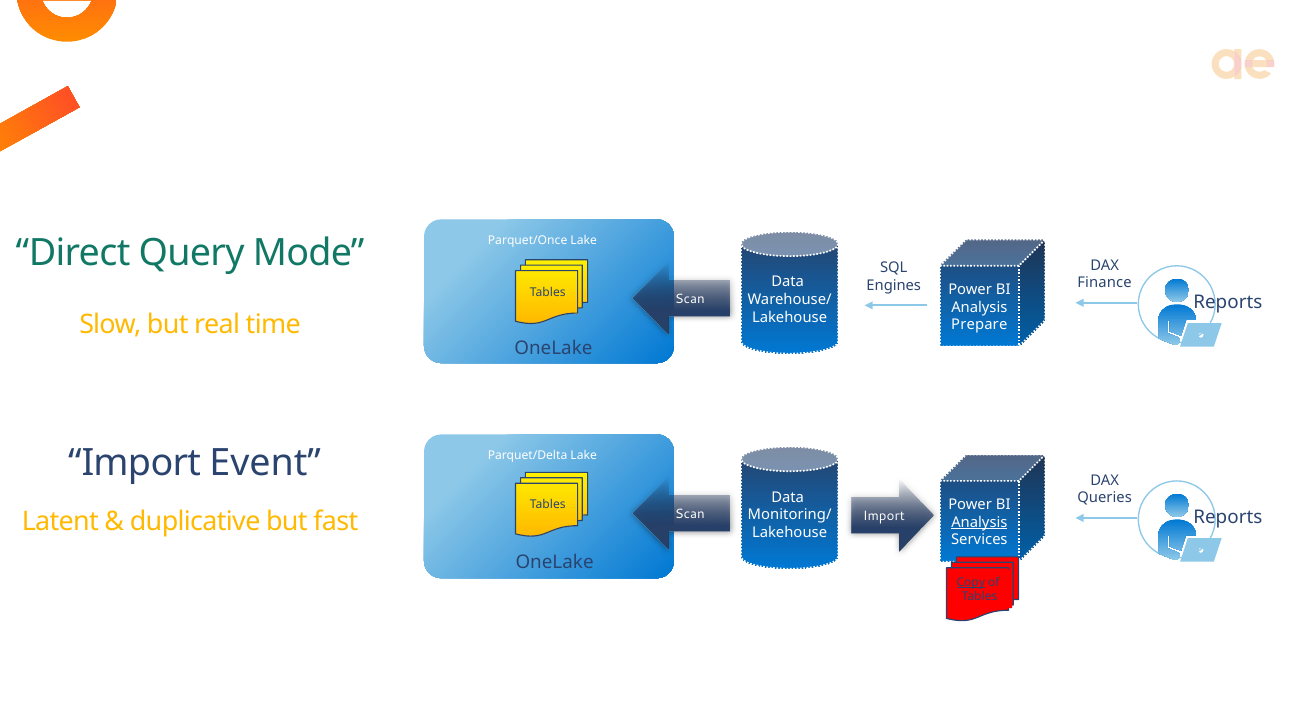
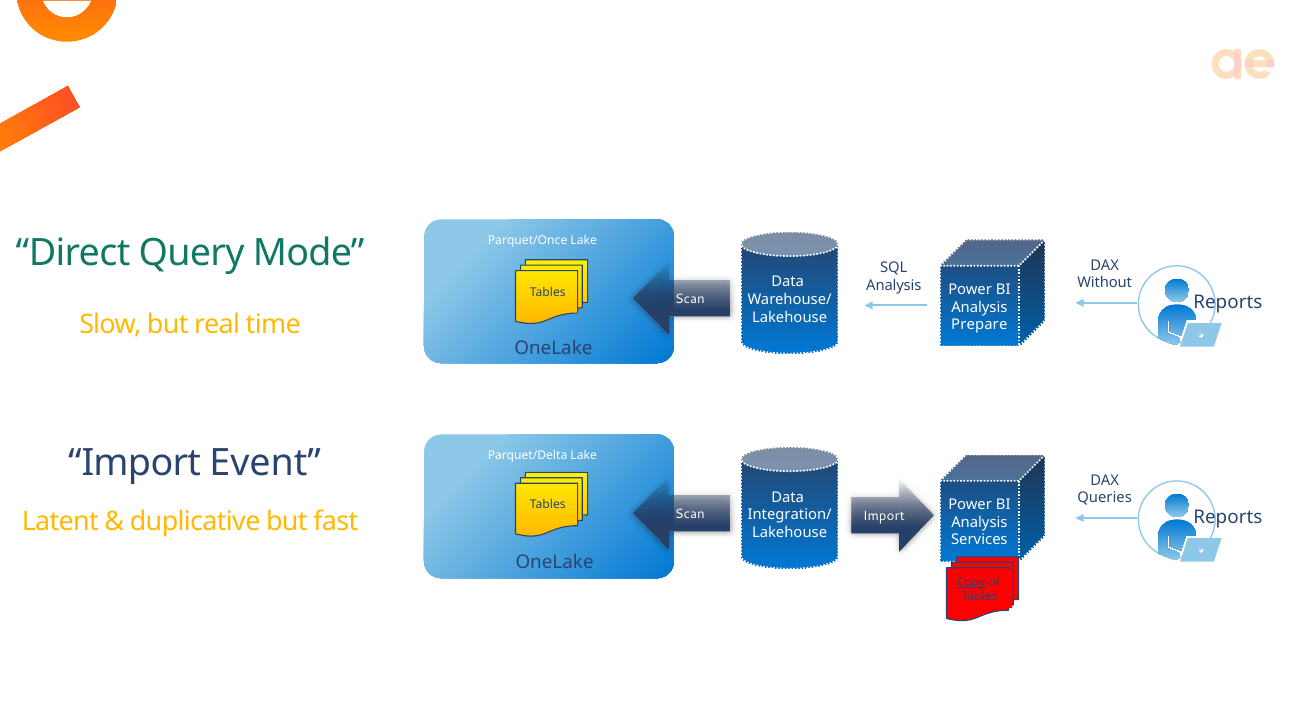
Finance: Finance -> Without
Engines at (894, 286): Engines -> Analysis
Monitoring/: Monitoring/ -> Integration/
Analysis at (979, 522) underline: present -> none
